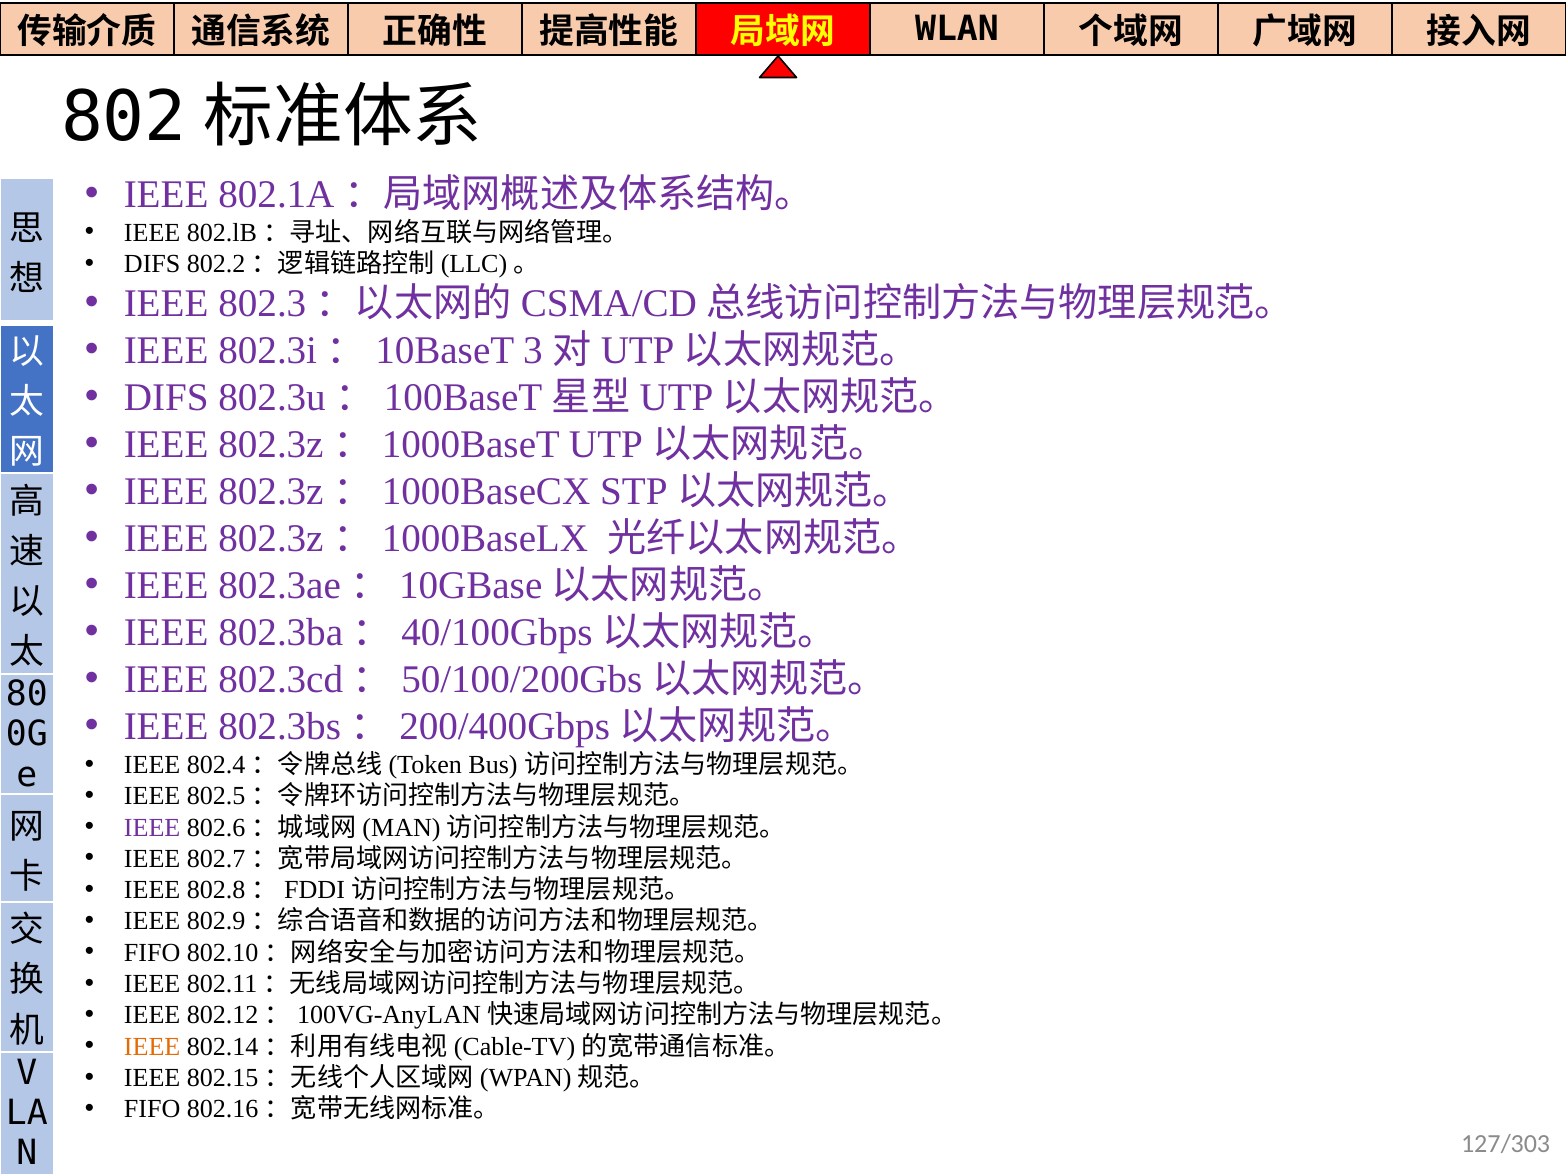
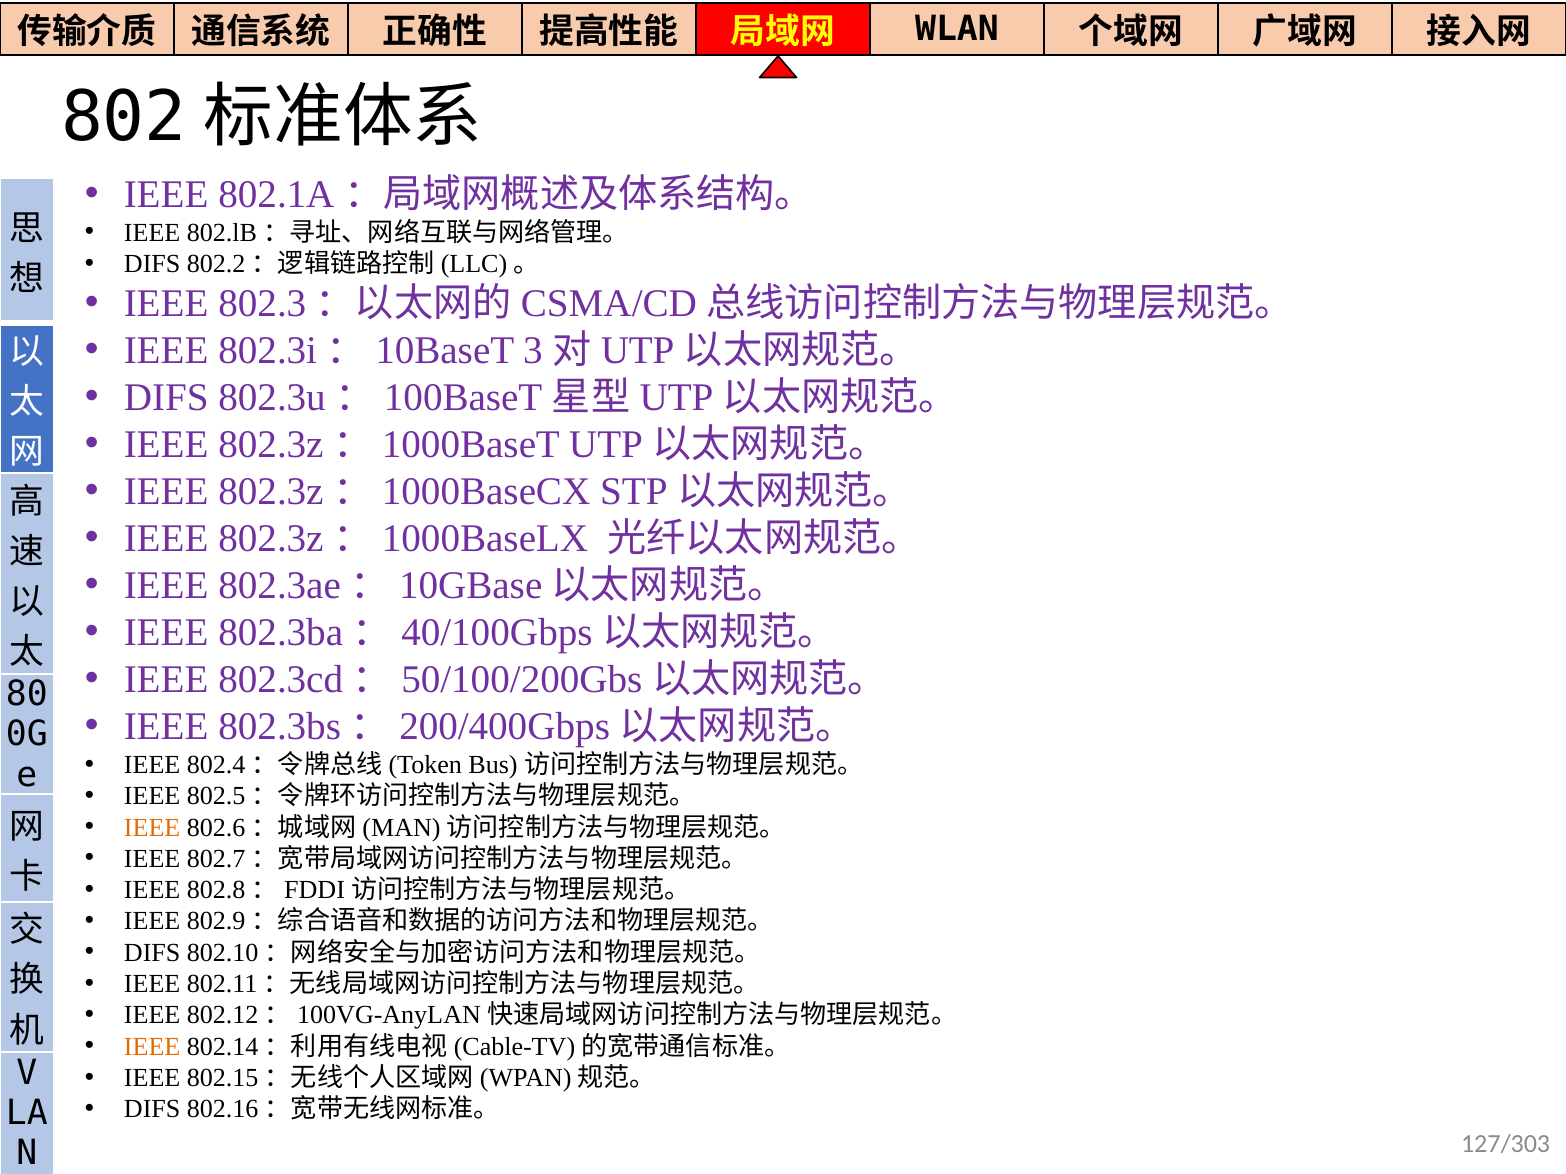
IEEE at (152, 828) colour: purple -> orange
FIFO at (152, 953): FIFO -> DIFS
FIFO at (152, 1110): FIFO -> DIFS
